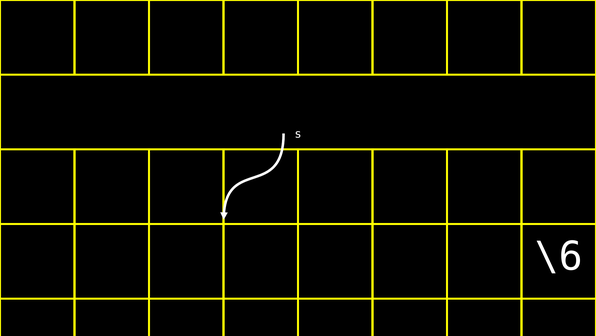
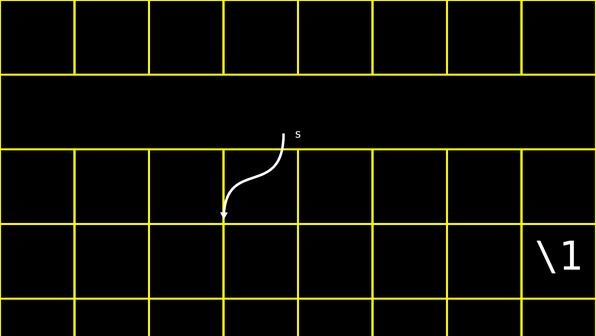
\6: \6 -> \1
